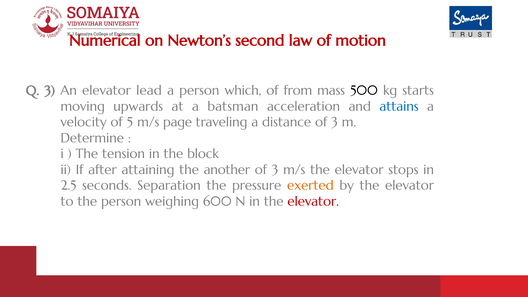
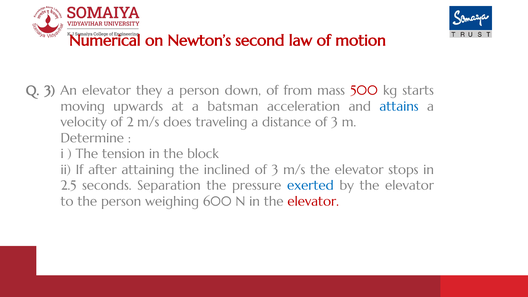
lead: lead -> they
which: which -> down
500 colour: black -> red
5: 5 -> 2
page: page -> does
another: another -> inclined
exerted colour: orange -> blue
